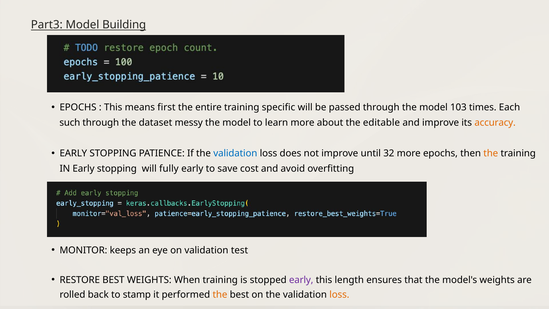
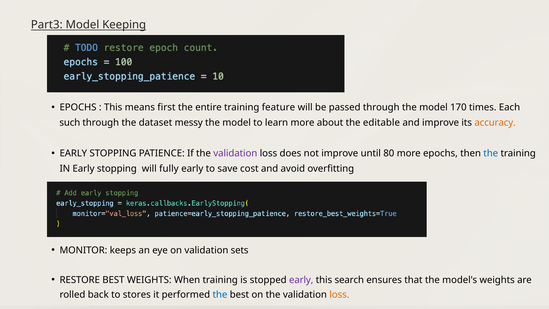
Building: Building -> Keeping
specific: specific -> feature
103: 103 -> 170
validation at (235, 153) colour: blue -> purple
32: 32 -> 80
the at (491, 153) colour: orange -> blue
test: test -> sets
length: length -> search
stamp: stamp -> stores
the at (220, 295) colour: orange -> blue
